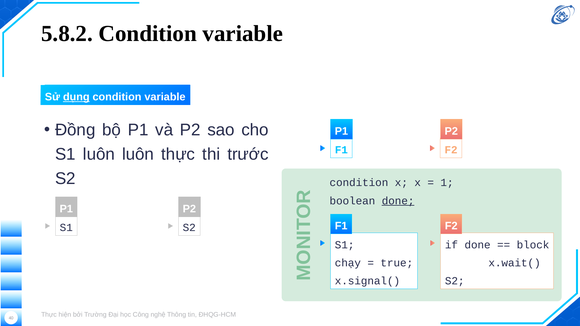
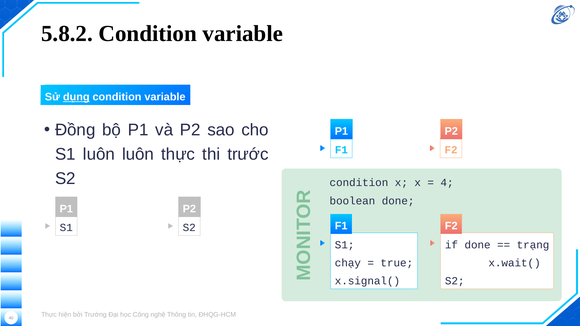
1: 1 -> 4
done at (398, 201) underline: present -> none
block: block -> trạng
